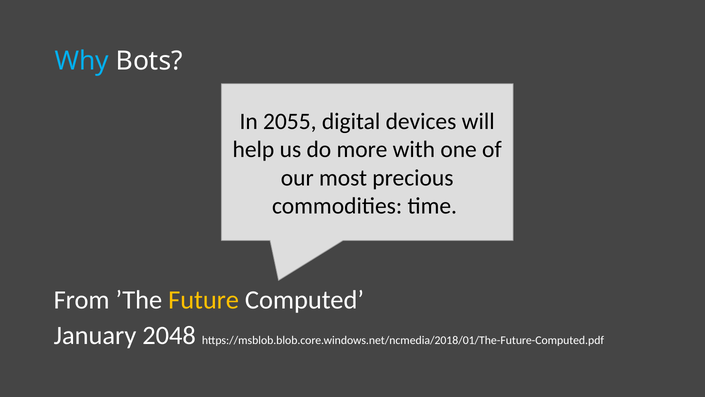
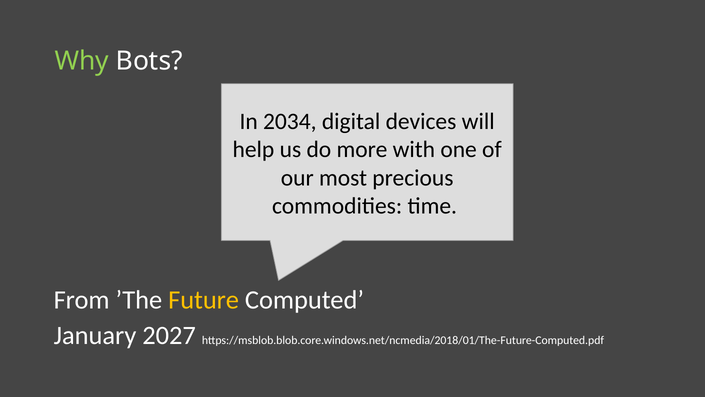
Why colour: light blue -> light green
2055: 2055 -> 2034
2048: 2048 -> 2027
